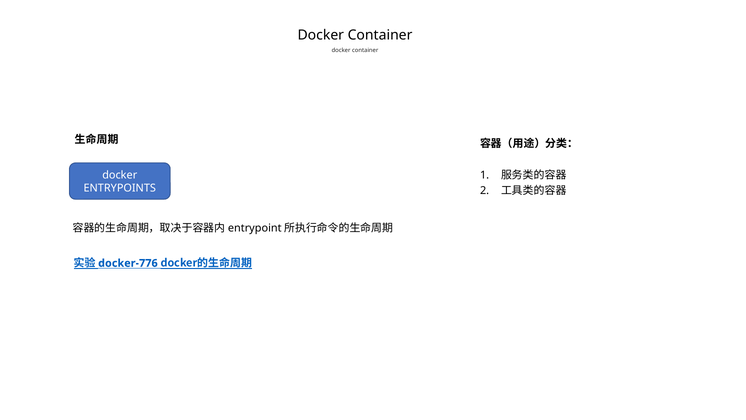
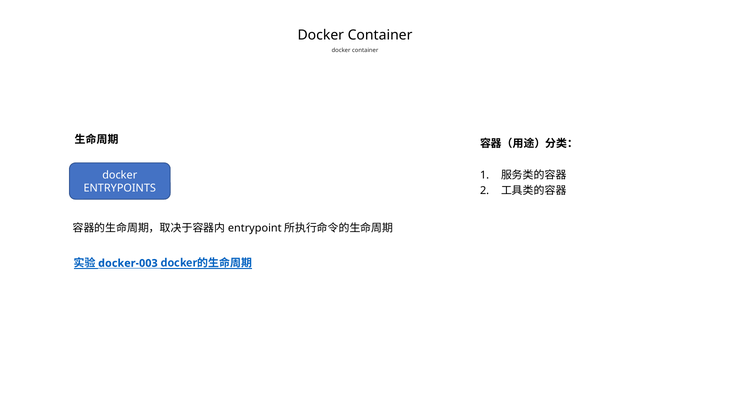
docker-776: docker-776 -> docker-003
